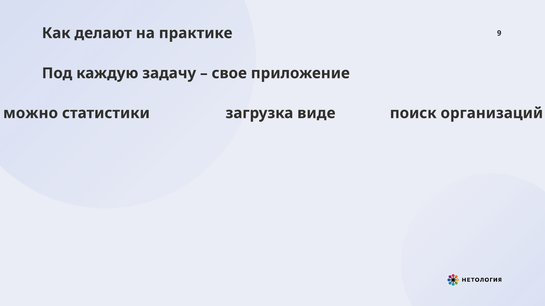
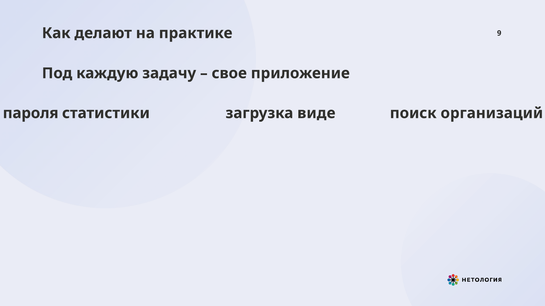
можно: можно -> пароля
